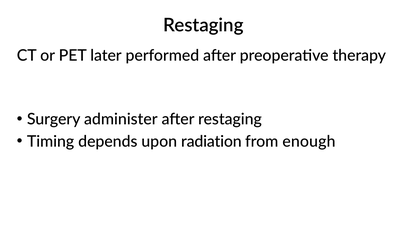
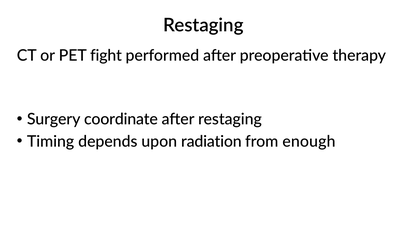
later: later -> fight
administer: administer -> coordinate
